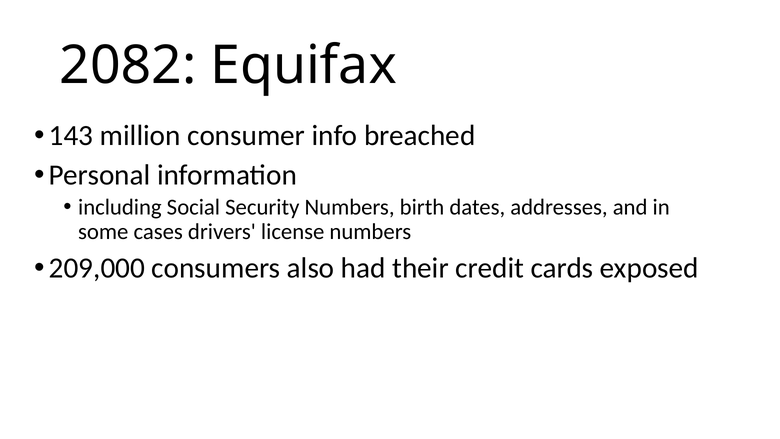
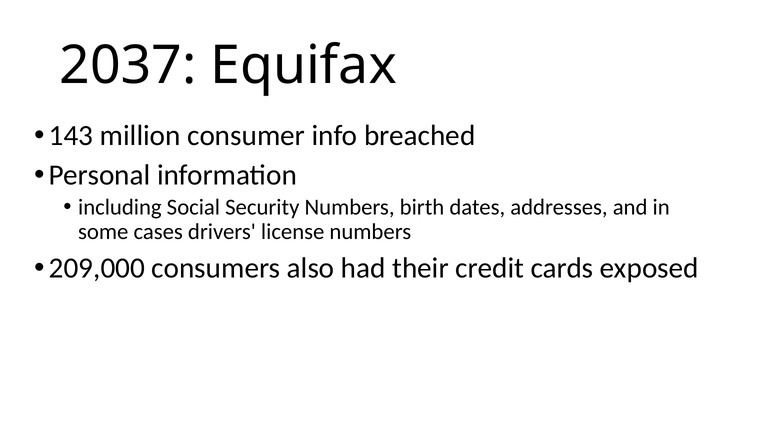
2082: 2082 -> 2037
